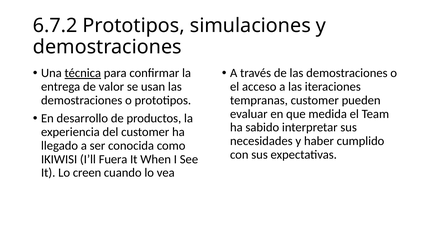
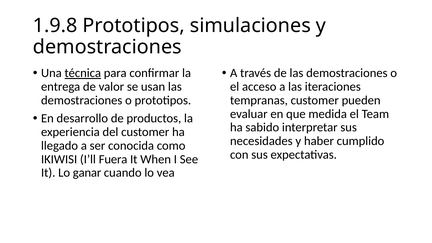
6.7.2: 6.7.2 -> 1.9.8
creen: creen -> ganar
